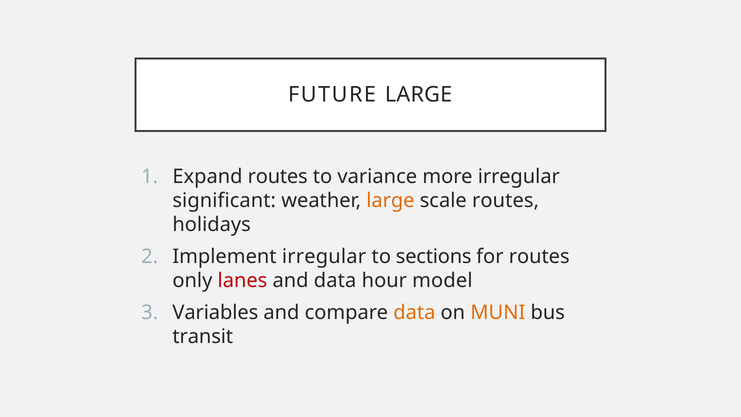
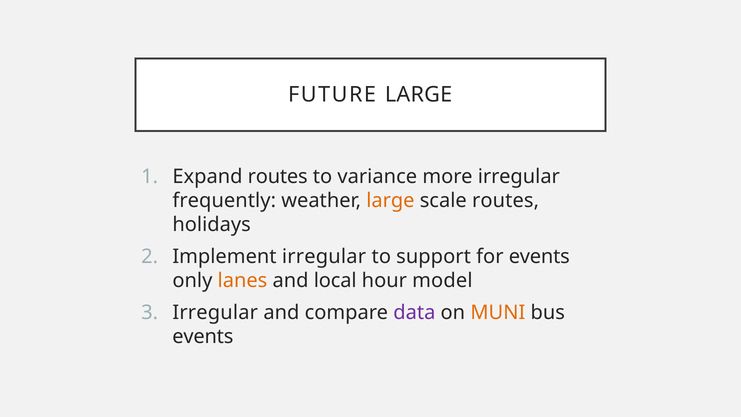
significant: significant -> frequently
sections: sections -> support
for routes: routes -> events
lanes colour: red -> orange
and data: data -> local
Variables at (215, 312): Variables -> Irregular
data at (414, 312) colour: orange -> purple
transit at (203, 336): transit -> events
